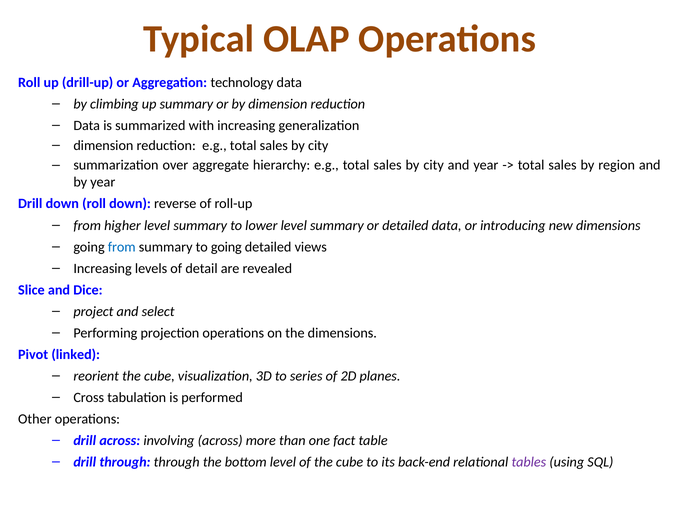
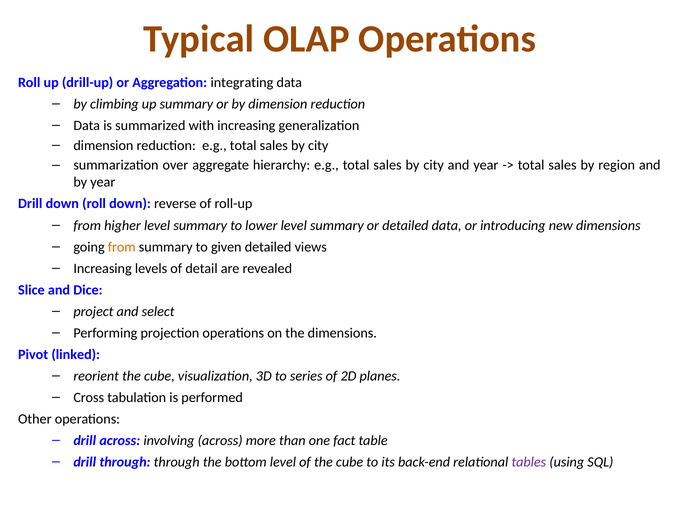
technology: technology -> integrating
from at (122, 247) colour: blue -> orange
to going: going -> given
